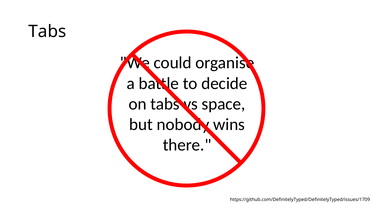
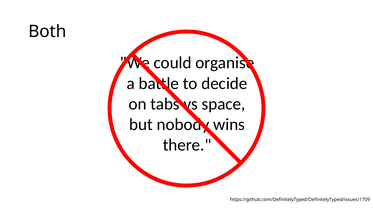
Tabs at (47, 31): Tabs -> Both
